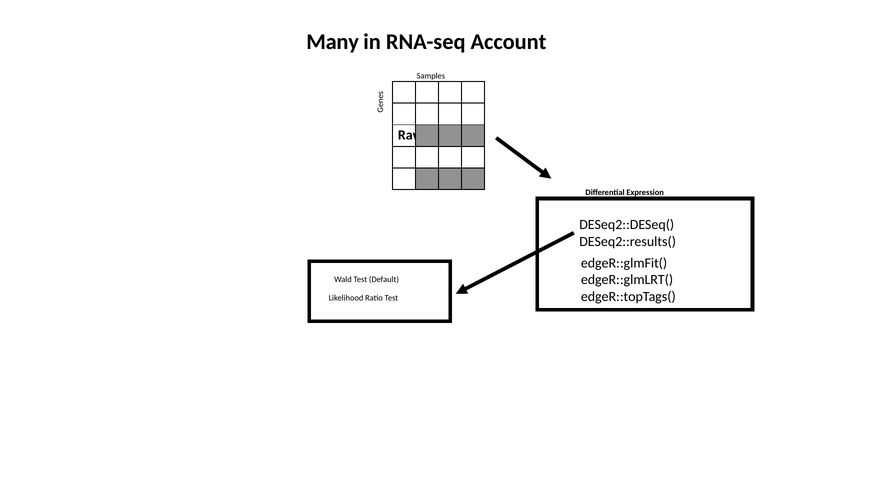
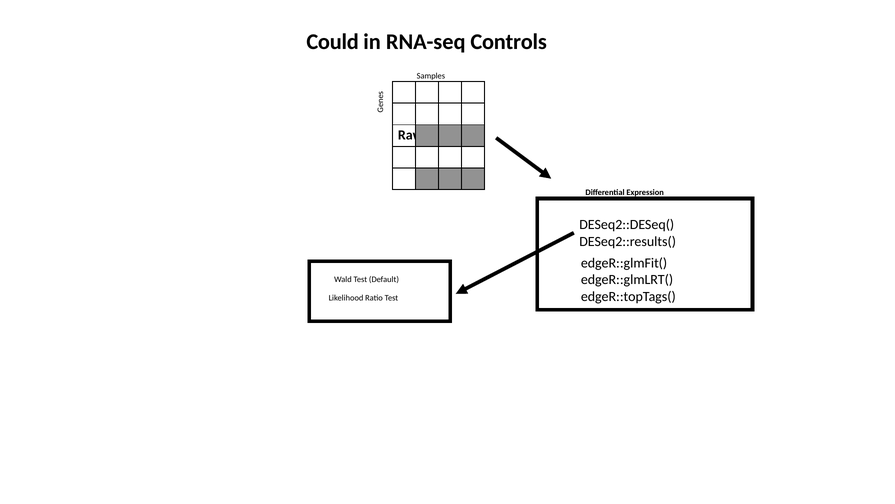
Many: Many -> Could
Account: Account -> Controls
